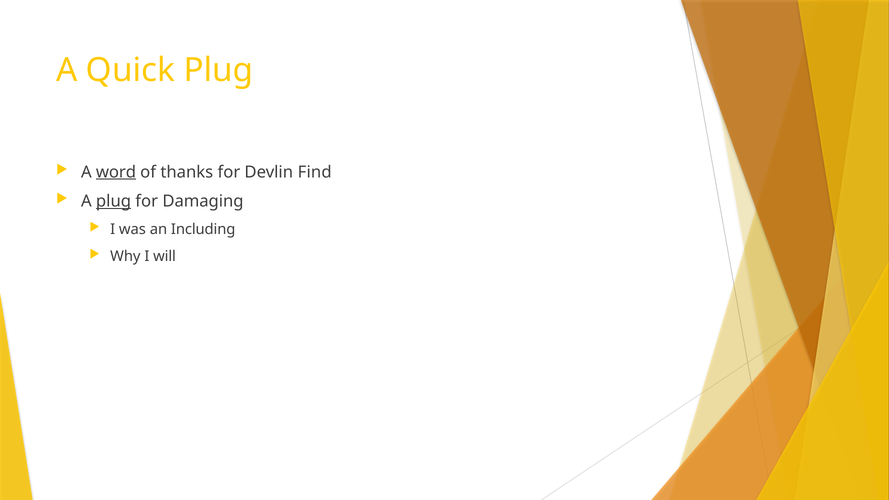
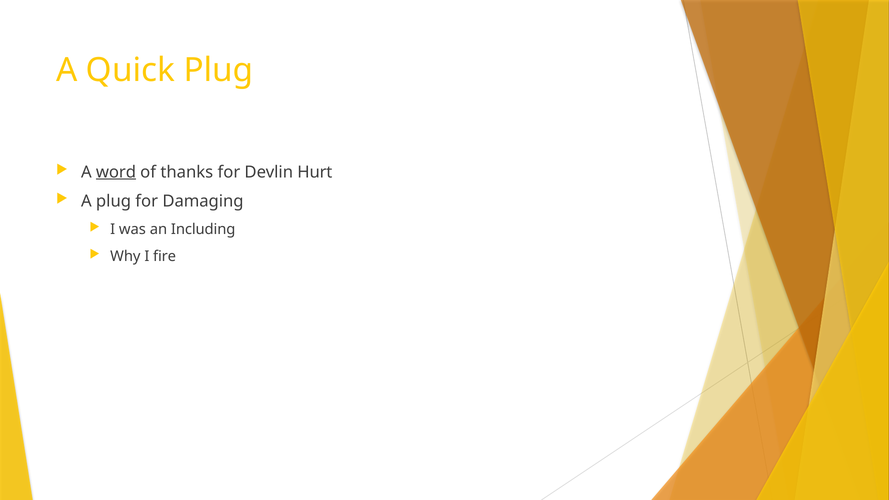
Find: Find -> Hurt
plug at (114, 201) underline: present -> none
will: will -> fire
